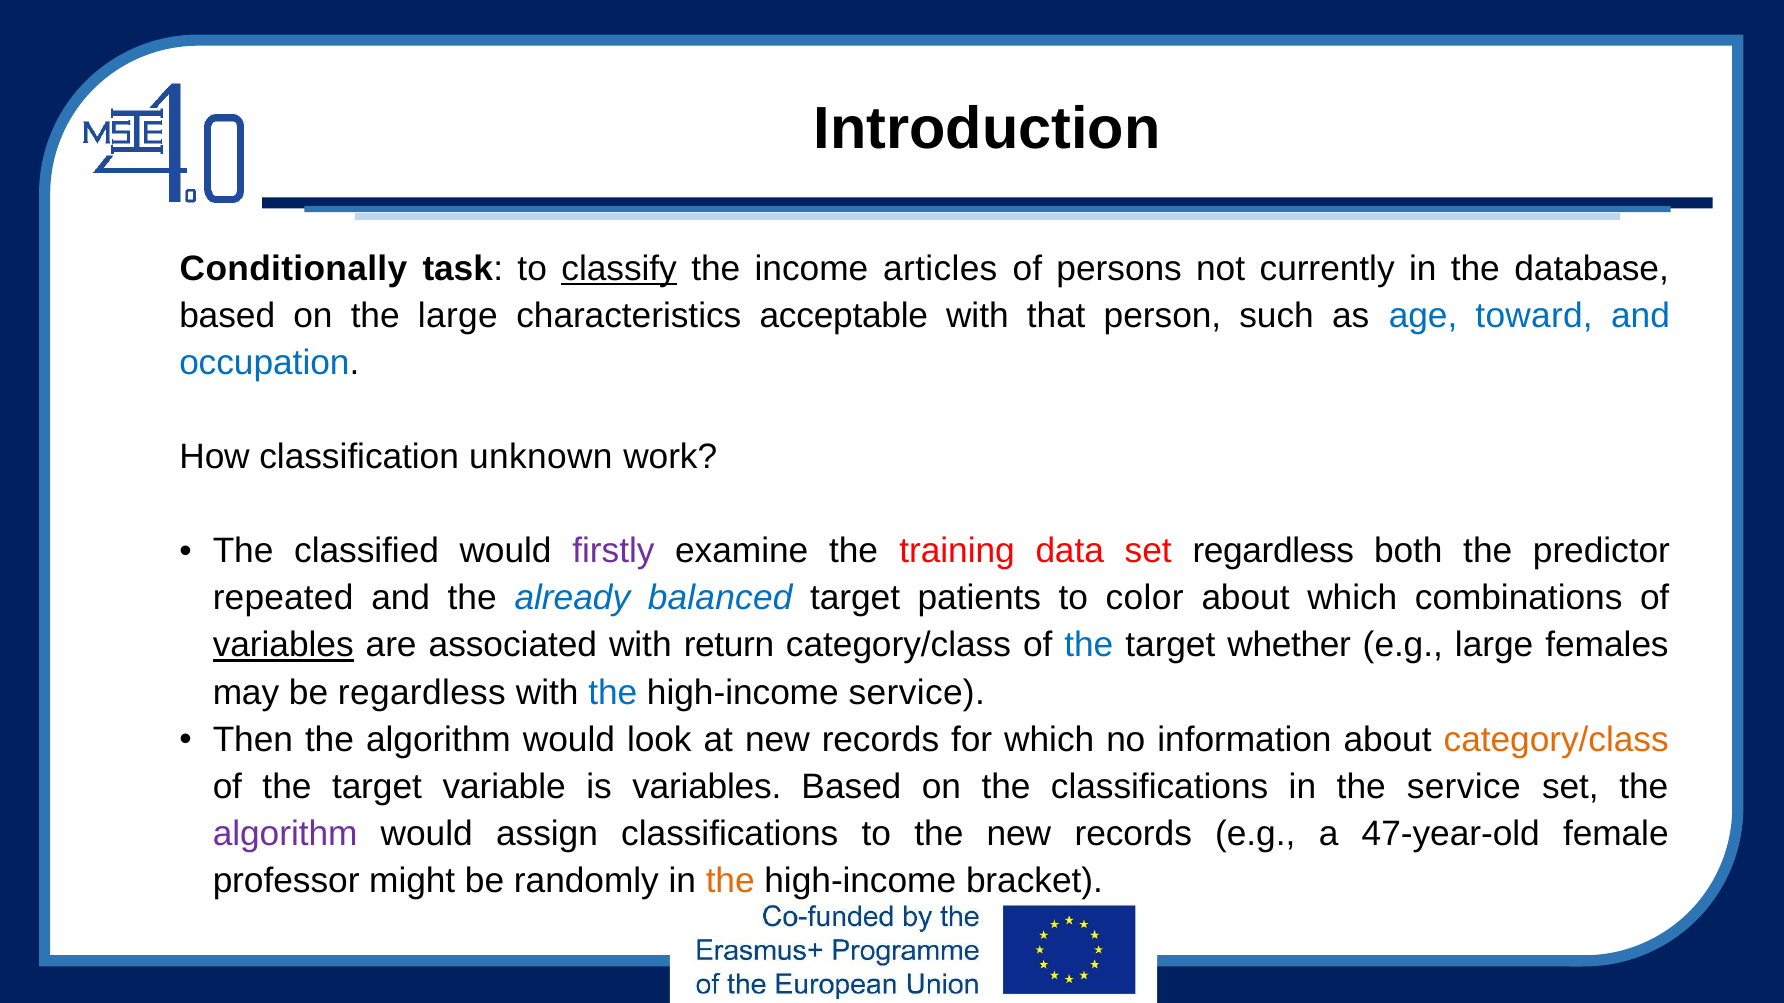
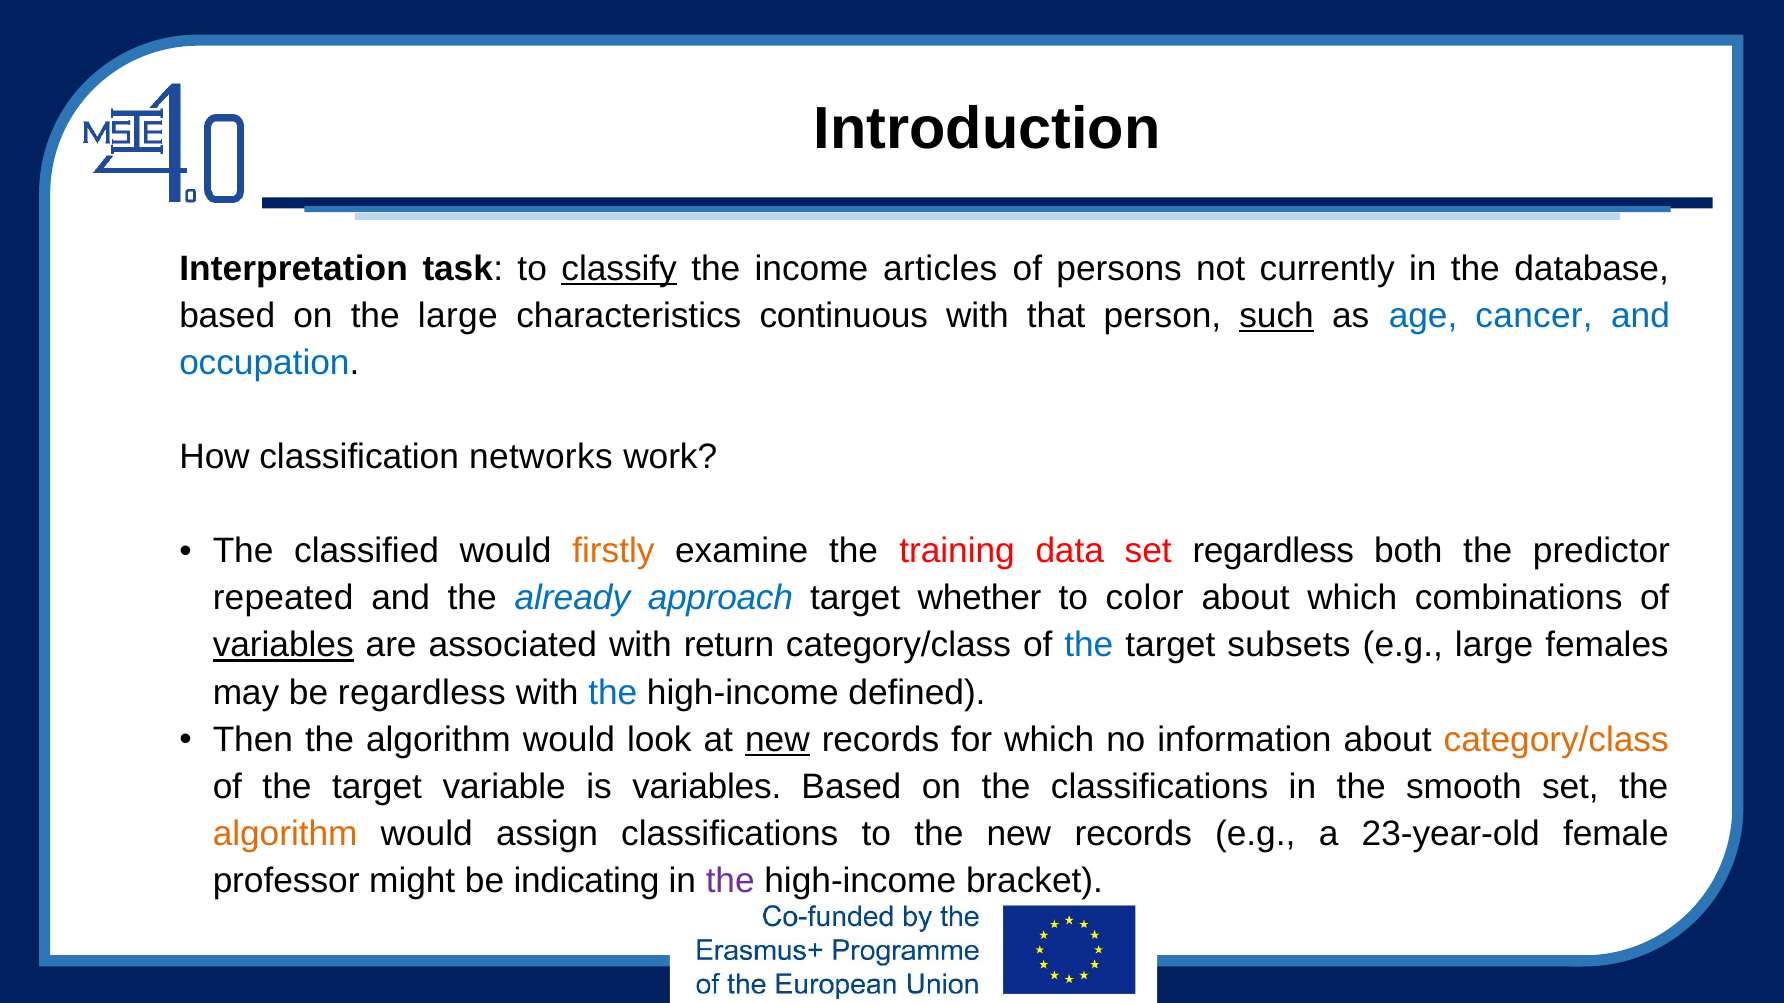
Conditionally: Conditionally -> Interpretation
acceptable: acceptable -> continuous
such underline: none -> present
toward: toward -> cancer
unknown: unknown -> networks
firstly colour: purple -> orange
balanced: balanced -> approach
patients: patients -> whether
whether: whether -> subsets
high-income service: service -> defined
new at (777, 740) underline: none -> present
the service: service -> smooth
algorithm at (285, 834) colour: purple -> orange
47-year-old: 47-year-old -> 23-year-old
randomly: randomly -> indicating
the at (730, 881) colour: orange -> purple
